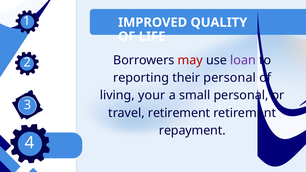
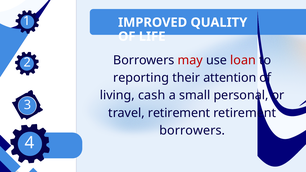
loan colour: purple -> red
their personal: personal -> attention
your: your -> cash
repayment at (192, 131): repayment -> borrowers
